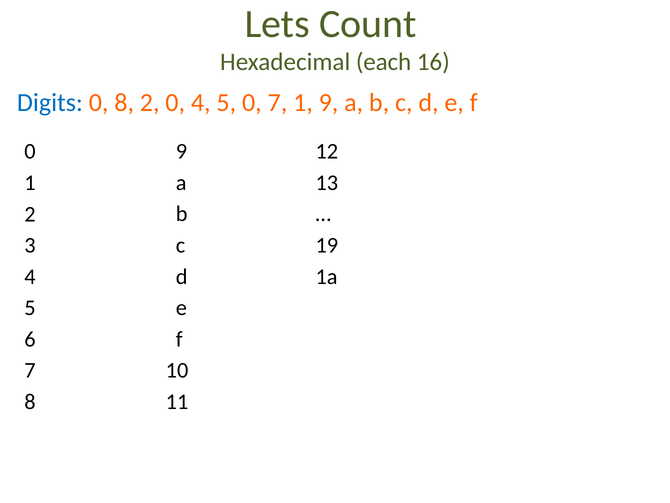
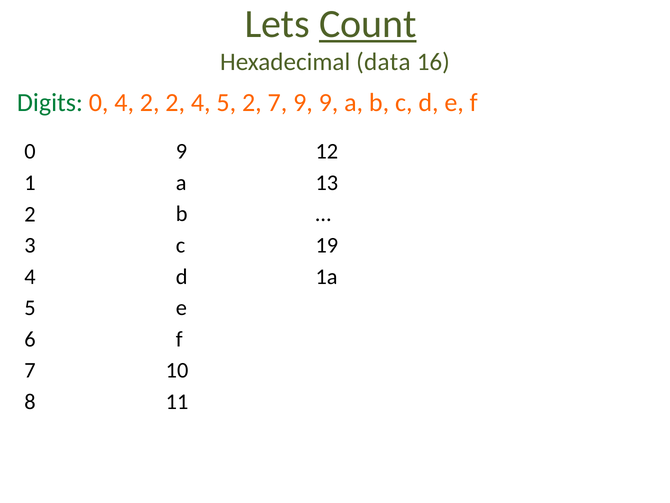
Count underline: none -> present
each: each -> data
Digits colour: blue -> green
0 8: 8 -> 4
2 0: 0 -> 2
5 0: 0 -> 2
7 1: 1 -> 9
